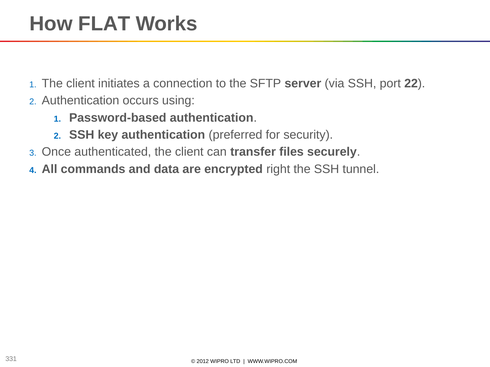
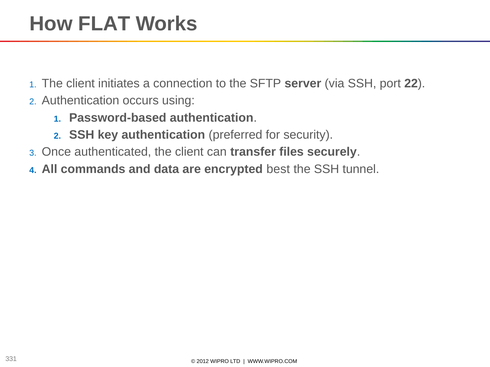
right: right -> best
